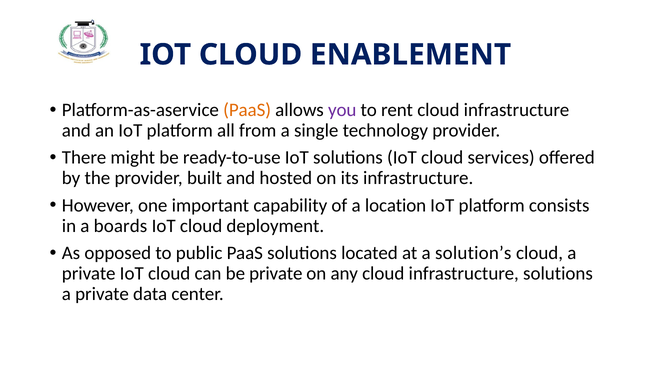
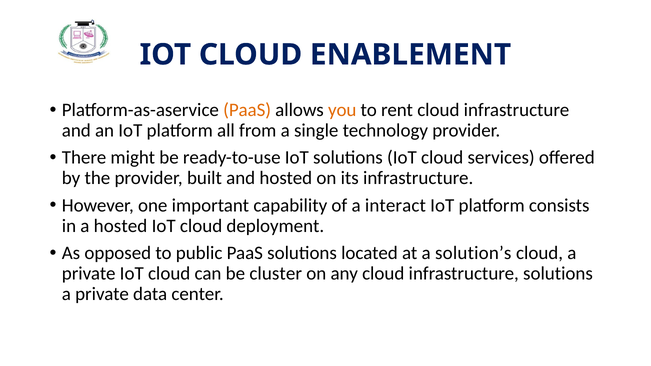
you colour: purple -> orange
location: location -> interact
a boards: boards -> hosted
be private: private -> cluster
